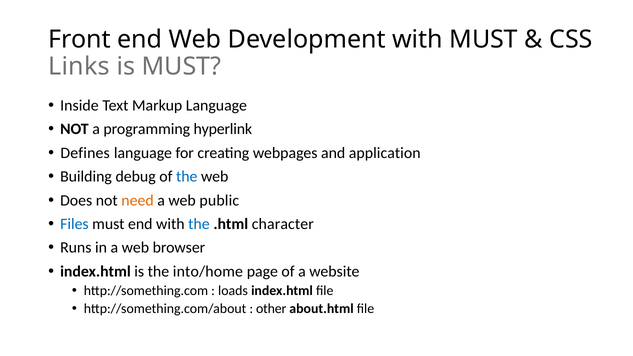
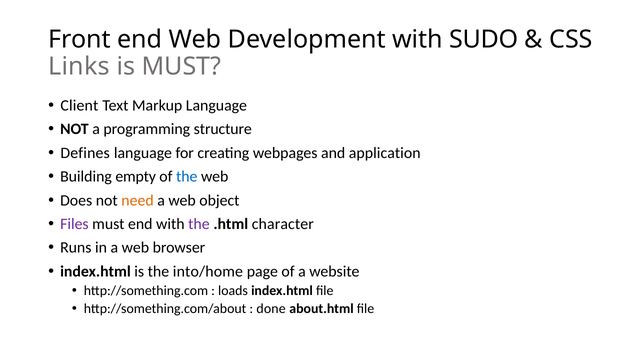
with MUST: MUST -> SUDO
Inside: Inside -> Client
hyperlink: hyperlink -> structure
debug: debug -> empty
public: public -> object
Files colour: blue -> purple
the at (199, 224) colour: blue -> purple
other: other -> done
